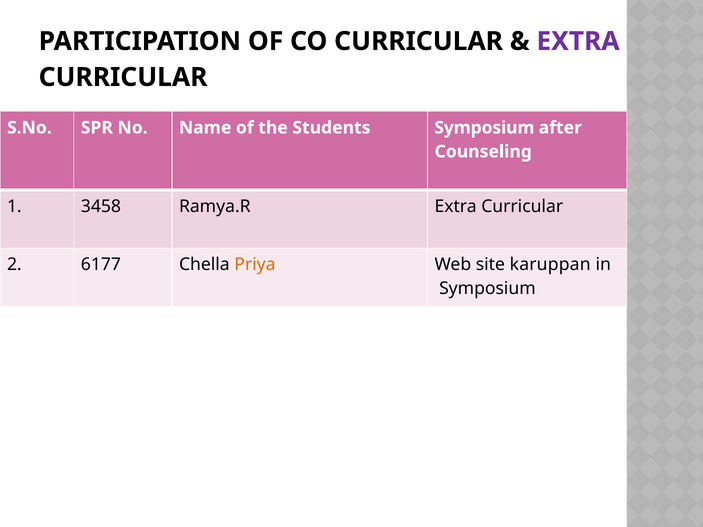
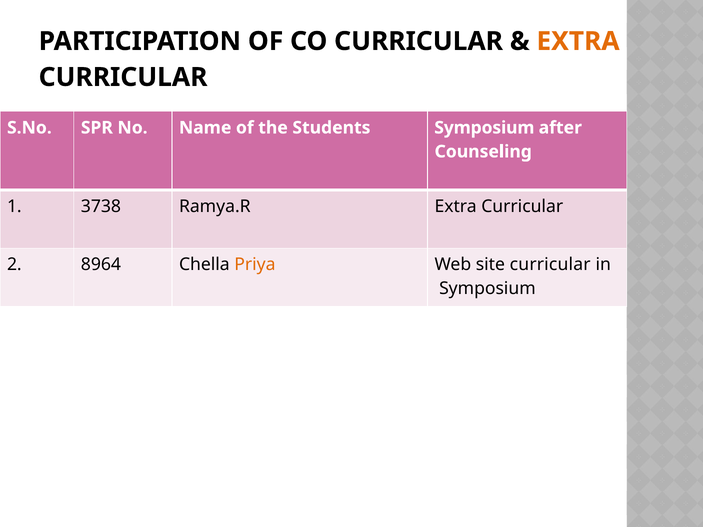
EXTRA at (578, 41) colour: purple -> orange
3458: 3458 -> 3738
6177: 6177 -> 8964
site karuppan: karuppan -> curricular
